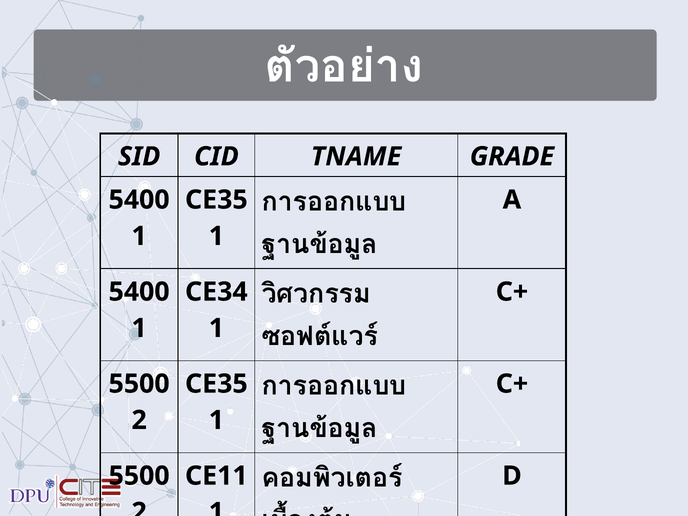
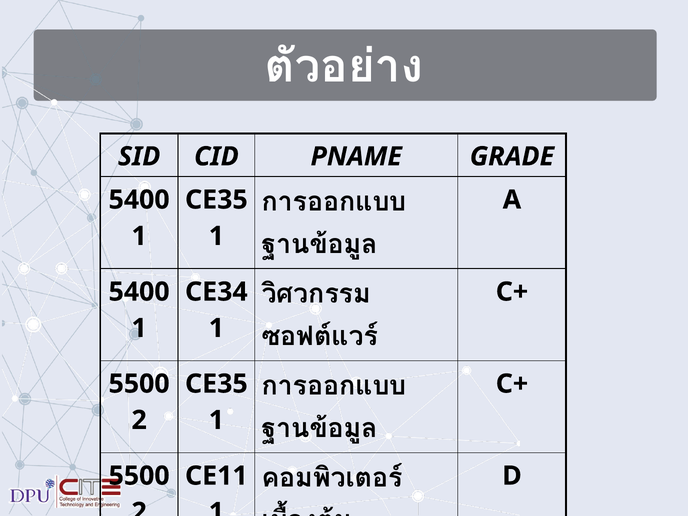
TNAME: TNAME -> PNAME
